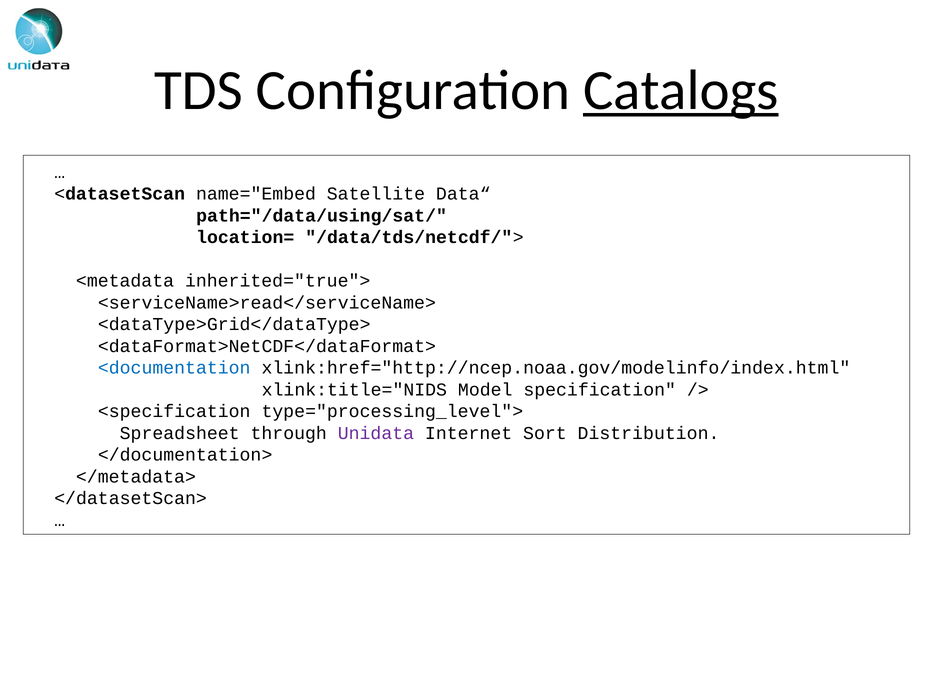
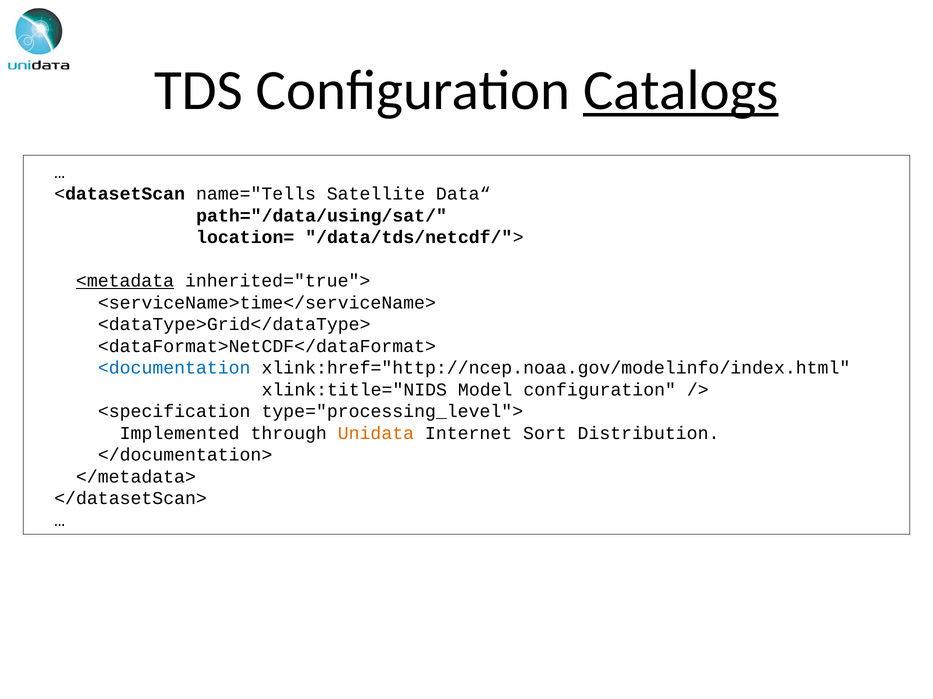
name="Embed: name="Embed -> name="Tells
<metadata underline: none -> present
<serviceName>read</serviceName>: <serviceName>read</serviceName> -> <serviceName>time</serviceName>
Model specification: specification -> configuration
Spreadsheet: Spreadsheet -> Implemented
Unidata colour: purple -> orange
